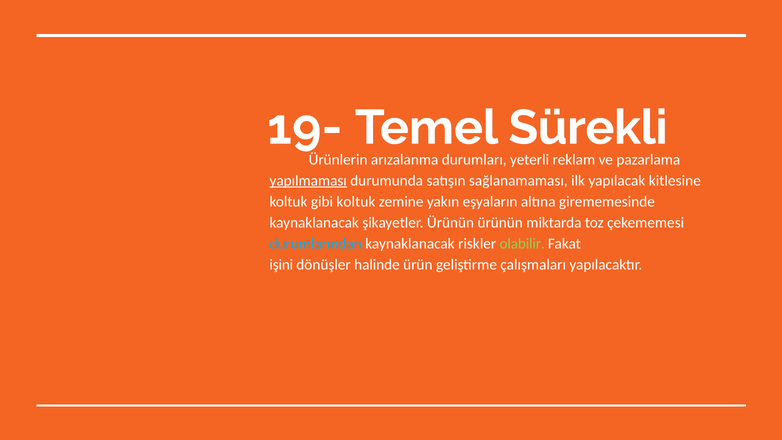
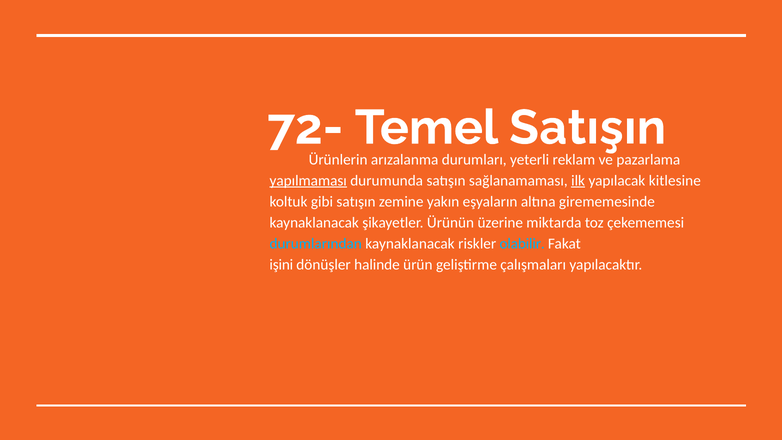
19-: 19- -> 72-
Temel Sürekli: Sürekli -> Satışın
ilk underline: none -> present
gibi koltuk: koltuk -> satışın
Ürünün ürünün: ürünün -> üzerine
olabilir colour: light green -> light blue
